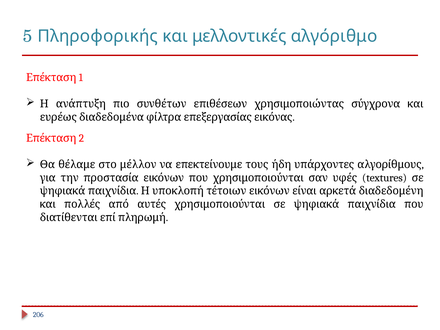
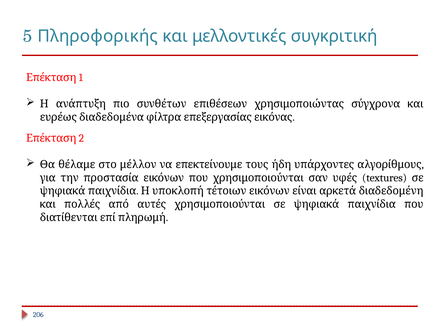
αλγόριθμο: αλγόριθμο -> συγκριτική
